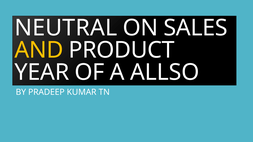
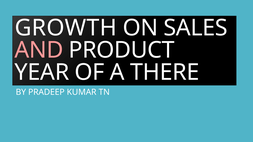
NEUTRAL: NEUTRAL -> GROWTH
AND colour: yellow -> pink
ALLSO: ALLSO -> THERE
